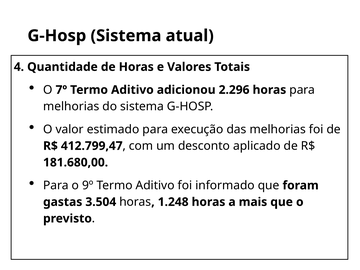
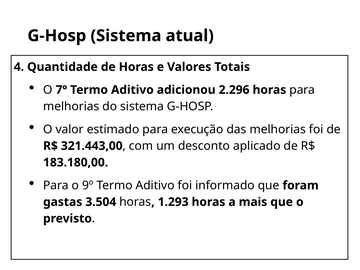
412.799,47: 412.799,47 -> 321.443,00
181.680,00: 181.680,00 -> 183.180,00
1.248: 1.248 -> 1.293
